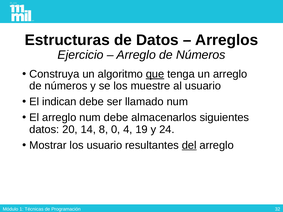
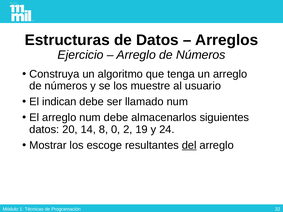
que underline: present -> none
4: 4 -> 2
los usuario: usuario -> escoge
